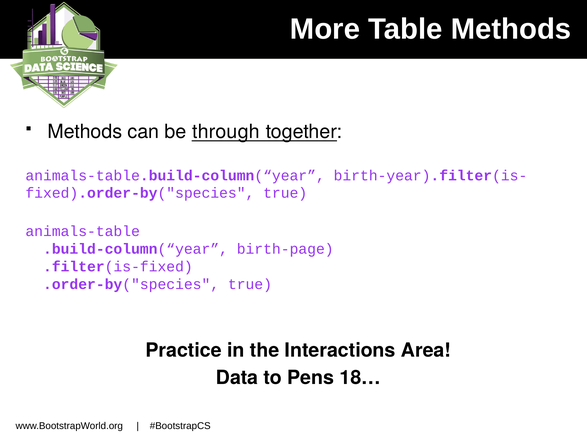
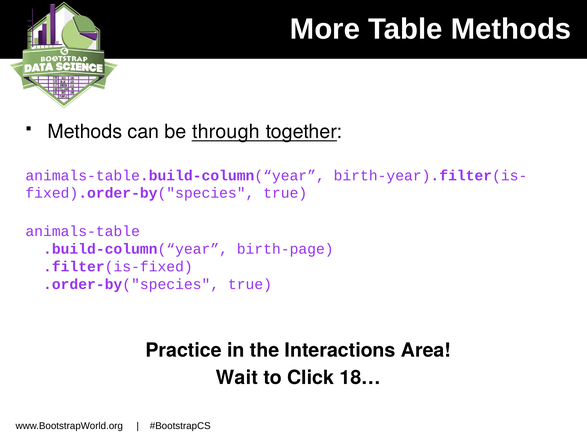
Data: Data -> Wait
Pens: Pens -> Click
